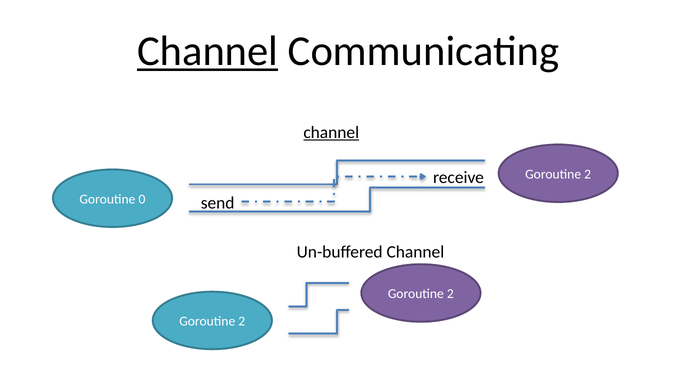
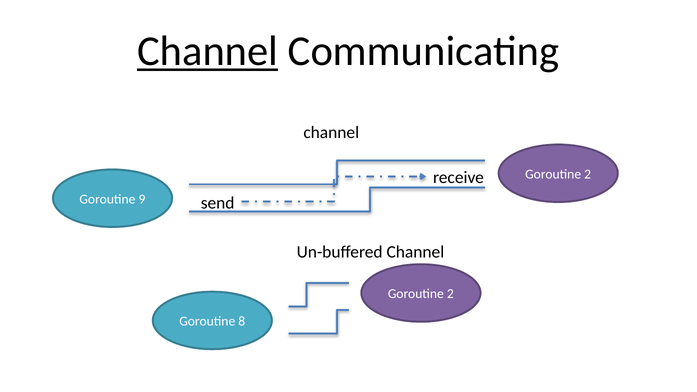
channel at (331, 132) underline: present -> none
0: 0 -> 9
2 at (242, 321): 2 -> 8
